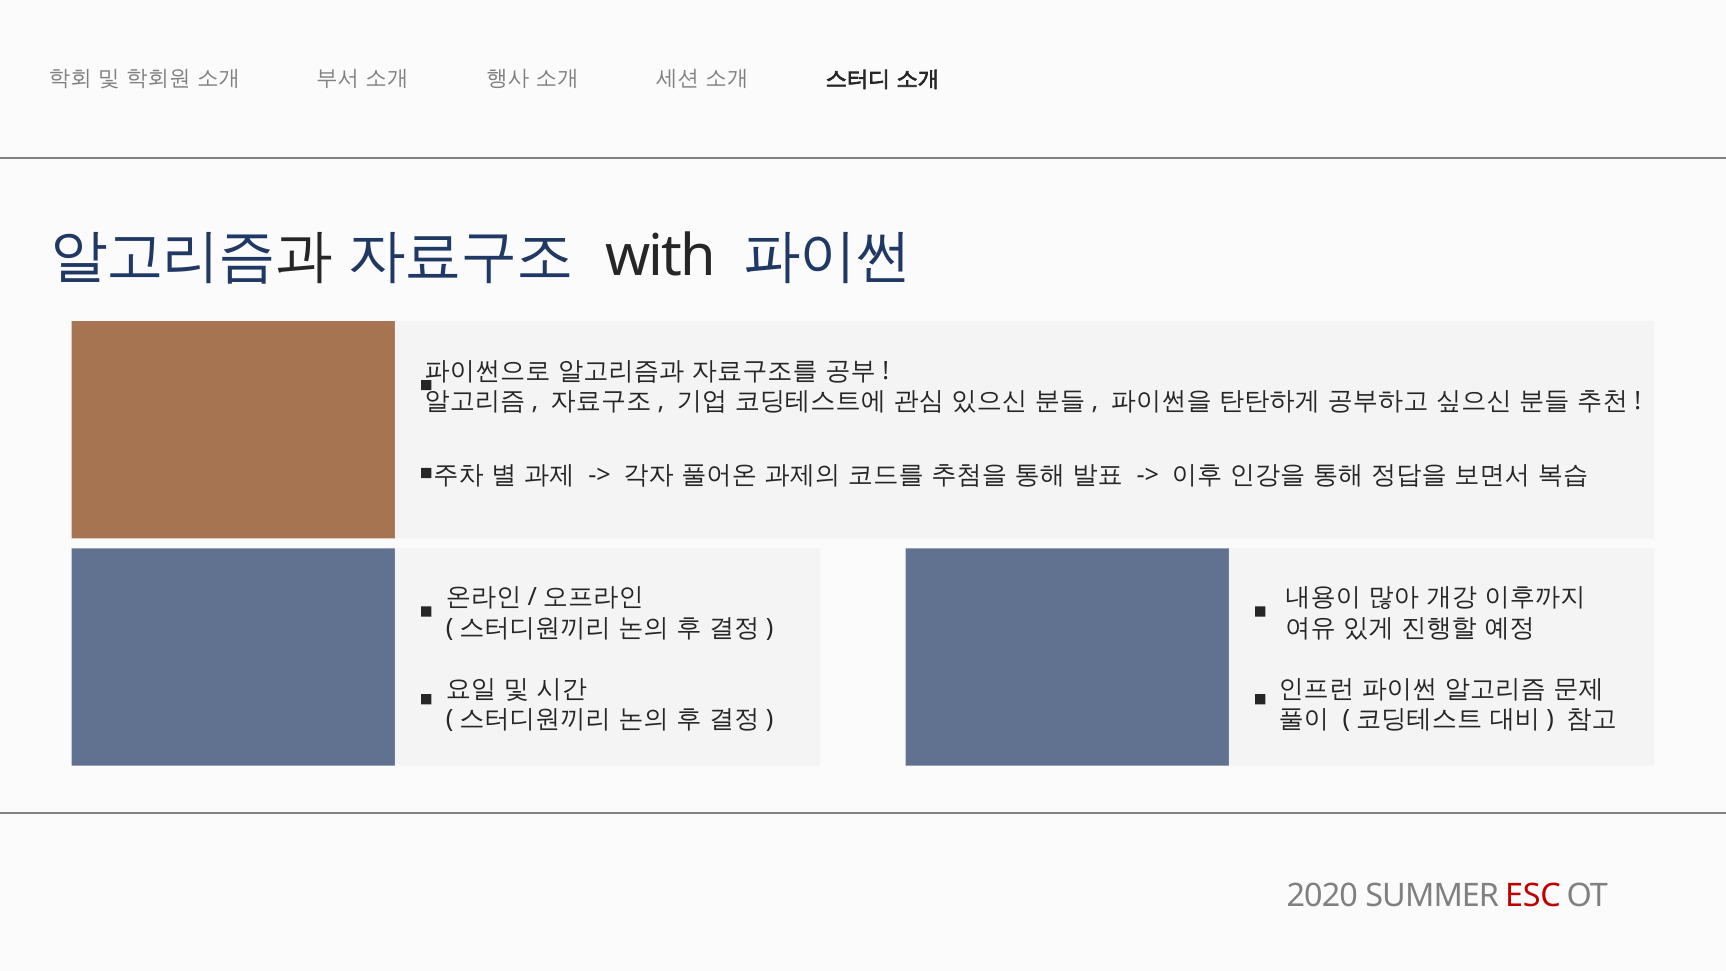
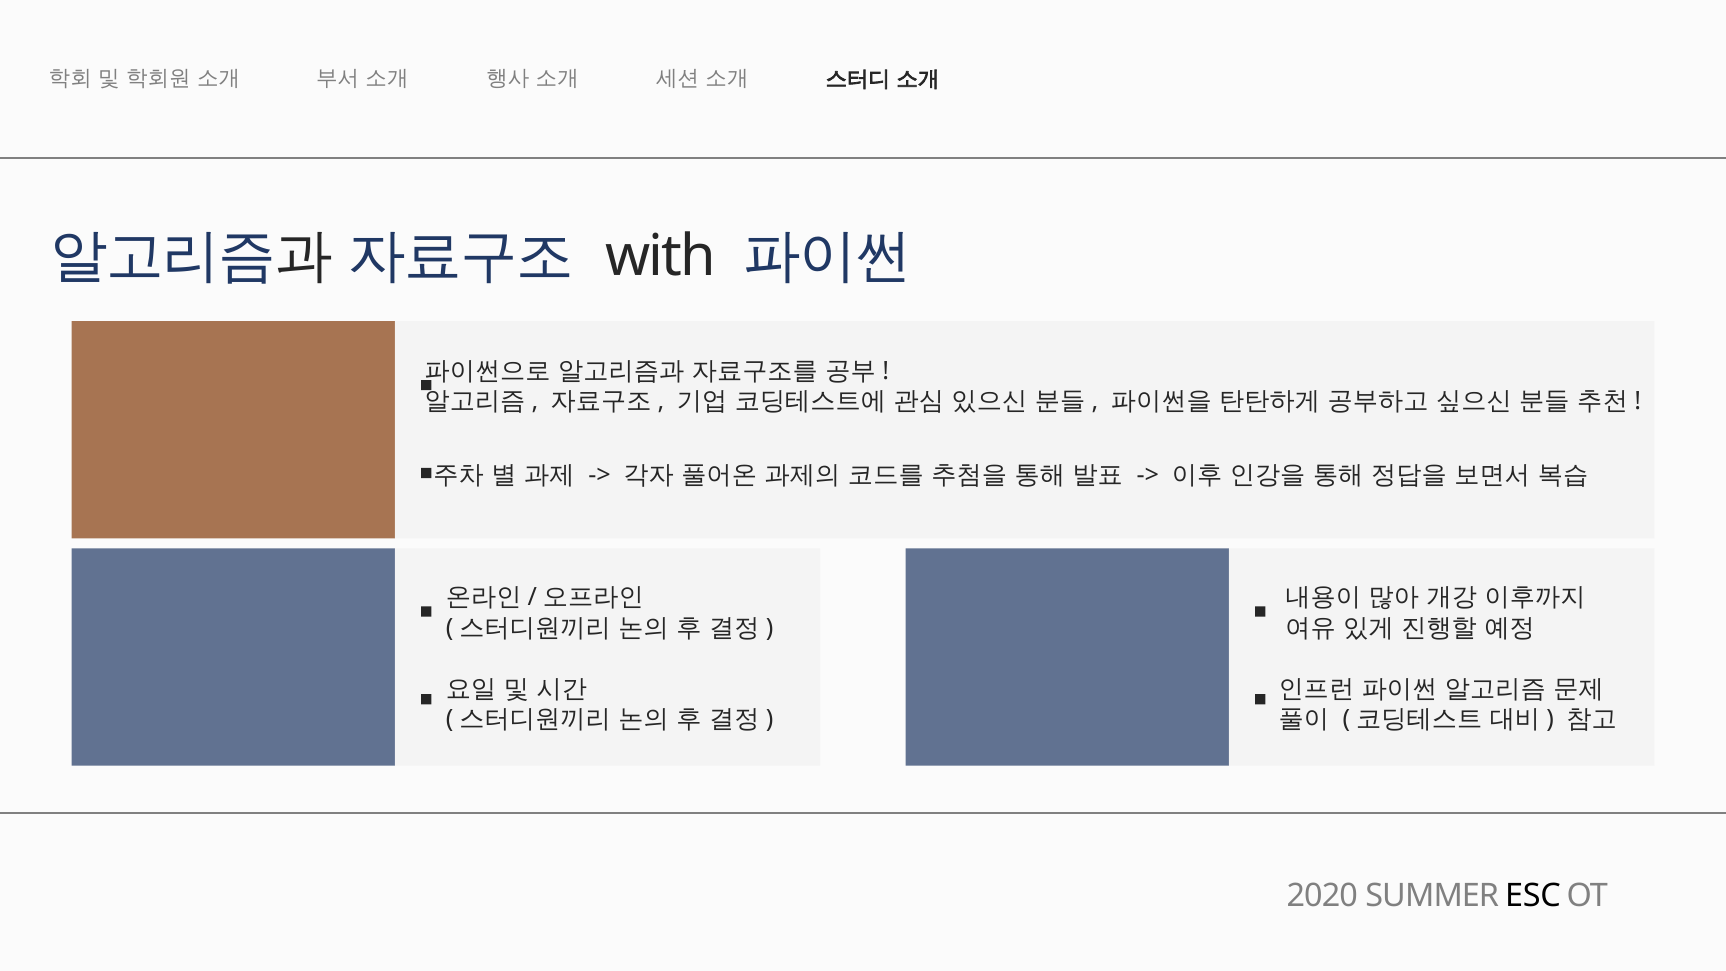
ESC colour: red -> black
